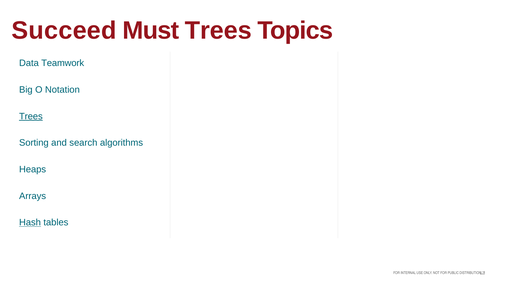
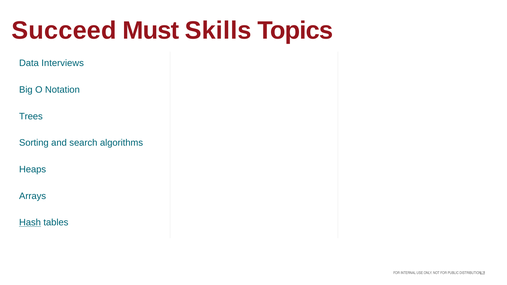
Must Trees: Trees -> Skills
Teamwork: Teamwork -> Interviews
Trees at (31, 116) underline: present -> none
